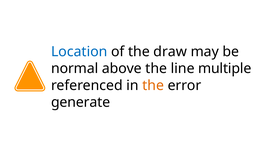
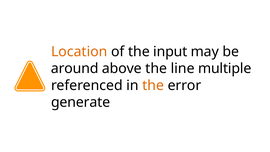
Location colour: blue -> orange
draw: draw -> input
normal: normal -> around
